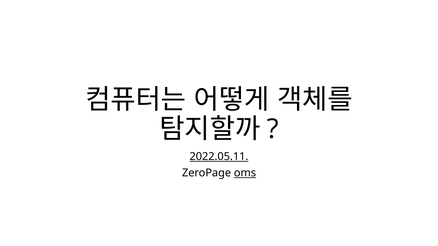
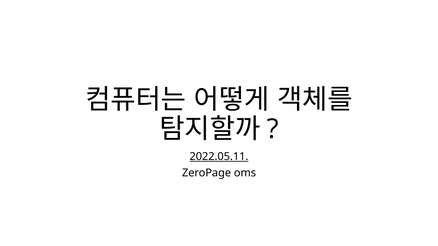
oms underline: present -> none
